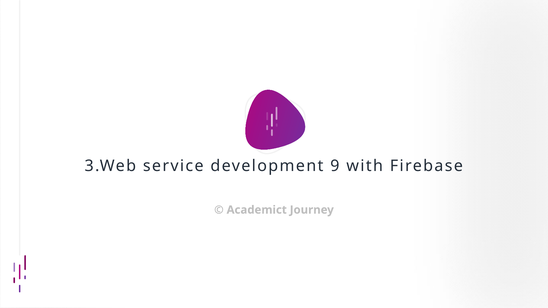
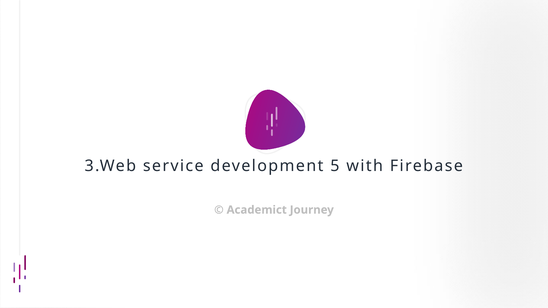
9: 9 -> 5
